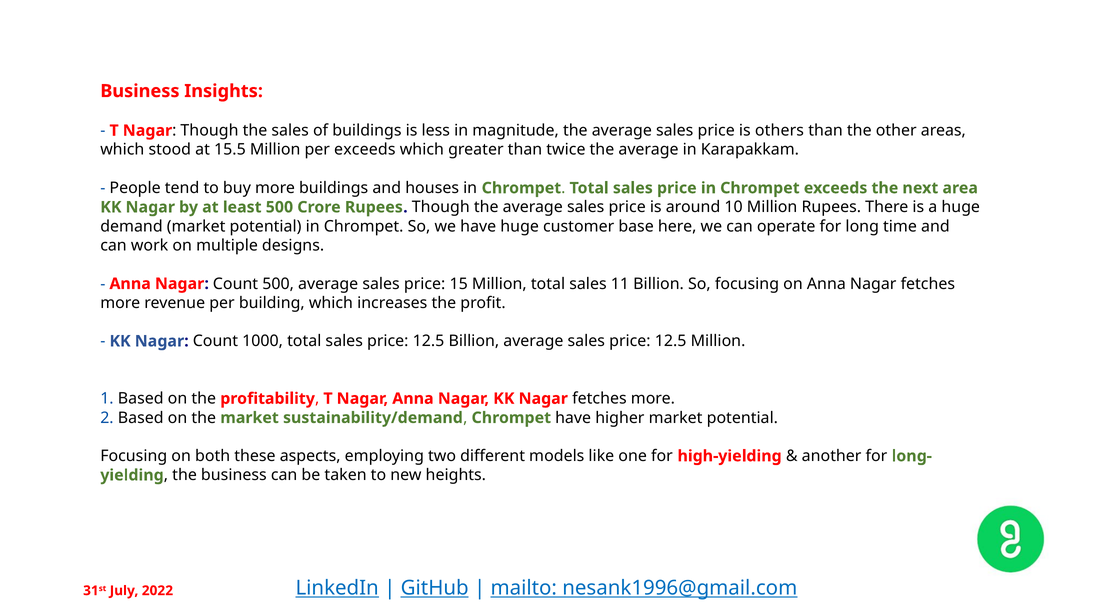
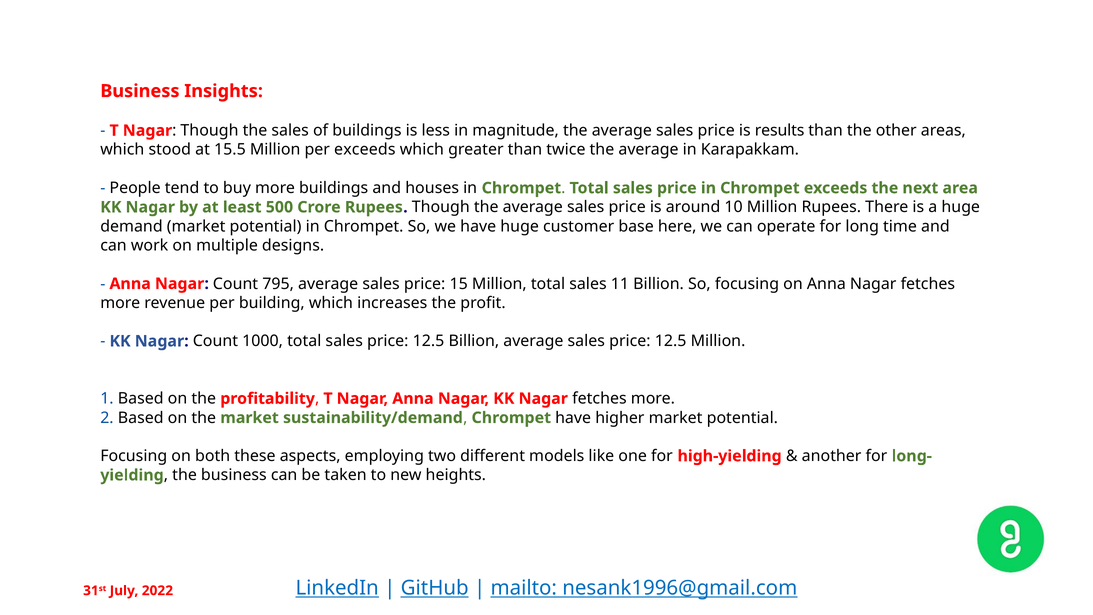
others: others -> results
Count 500: 500 -> 795
